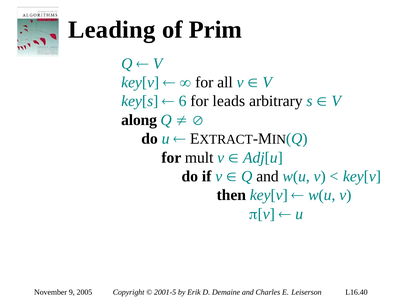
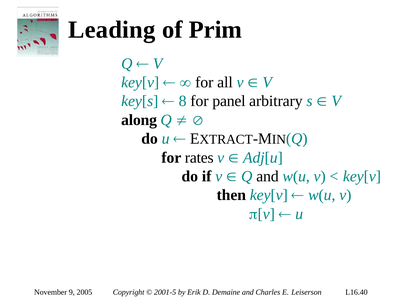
6: 6 -> 8
leads: leads -> panel
mult: mult -> rates
